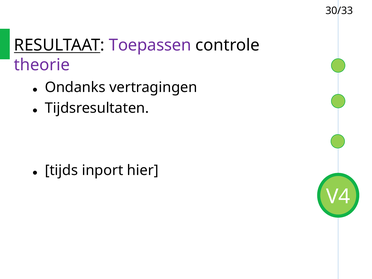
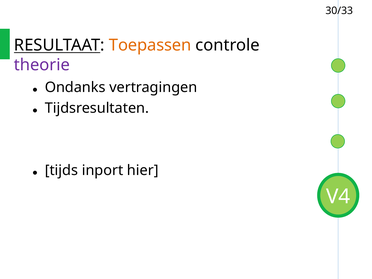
Toepassen colour: purple -> orange
